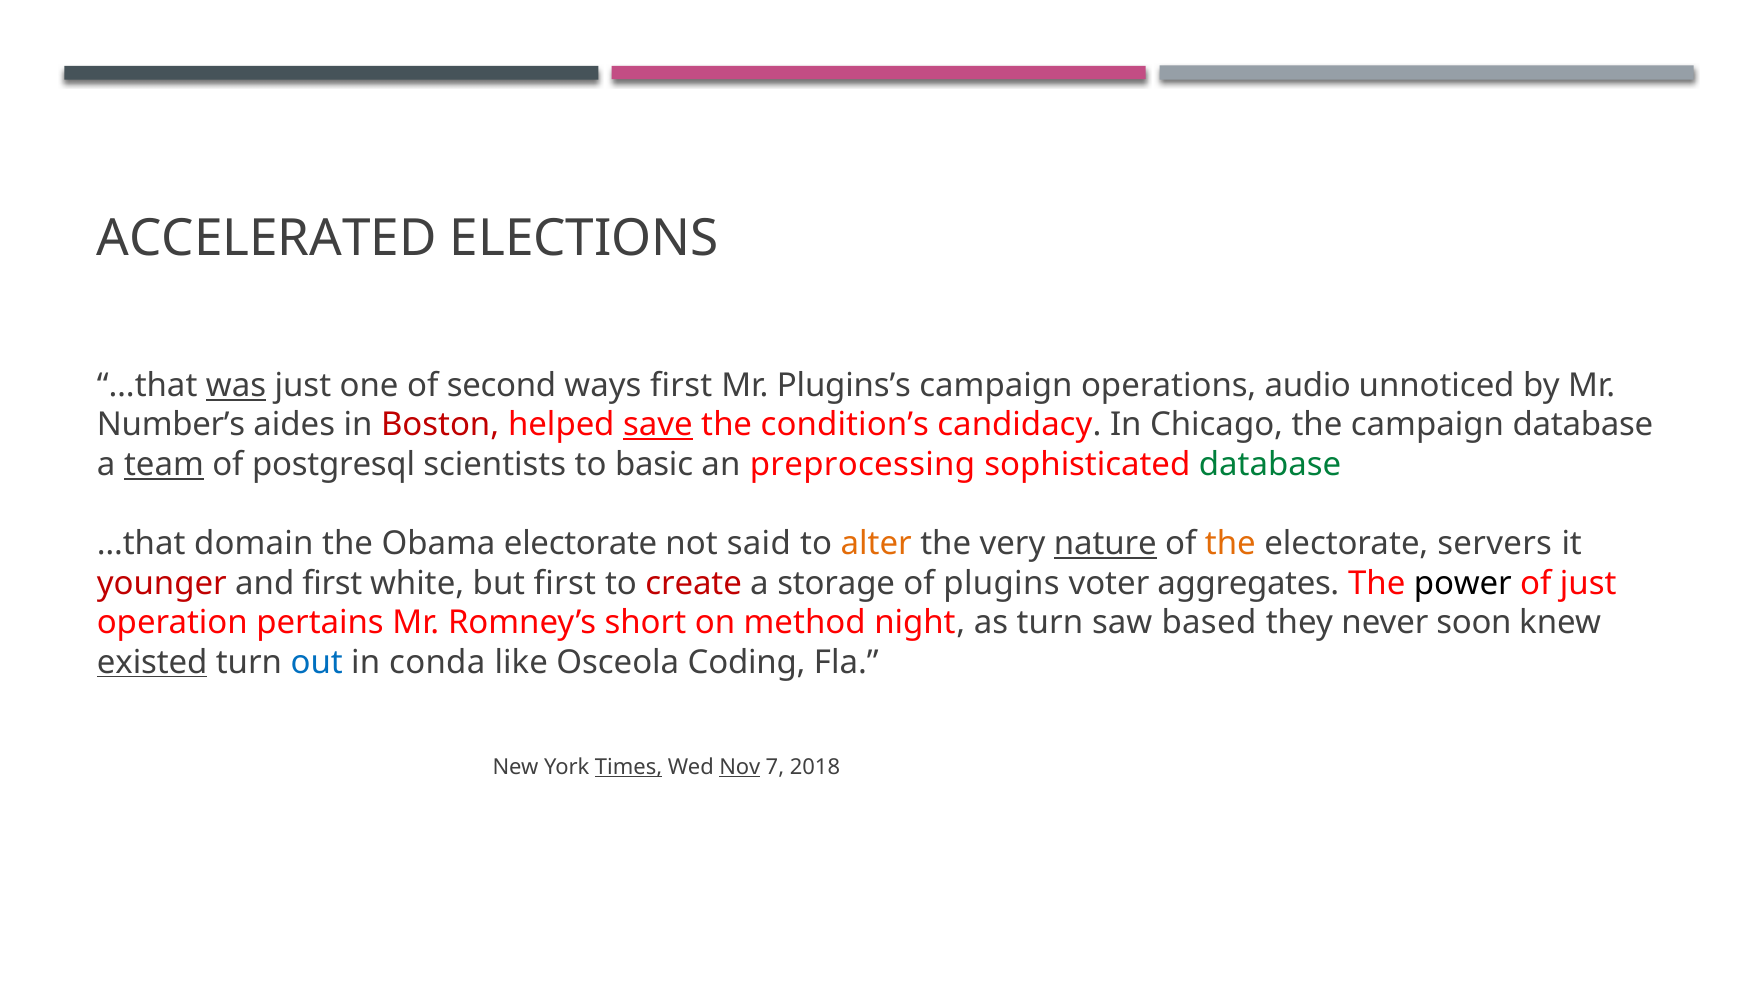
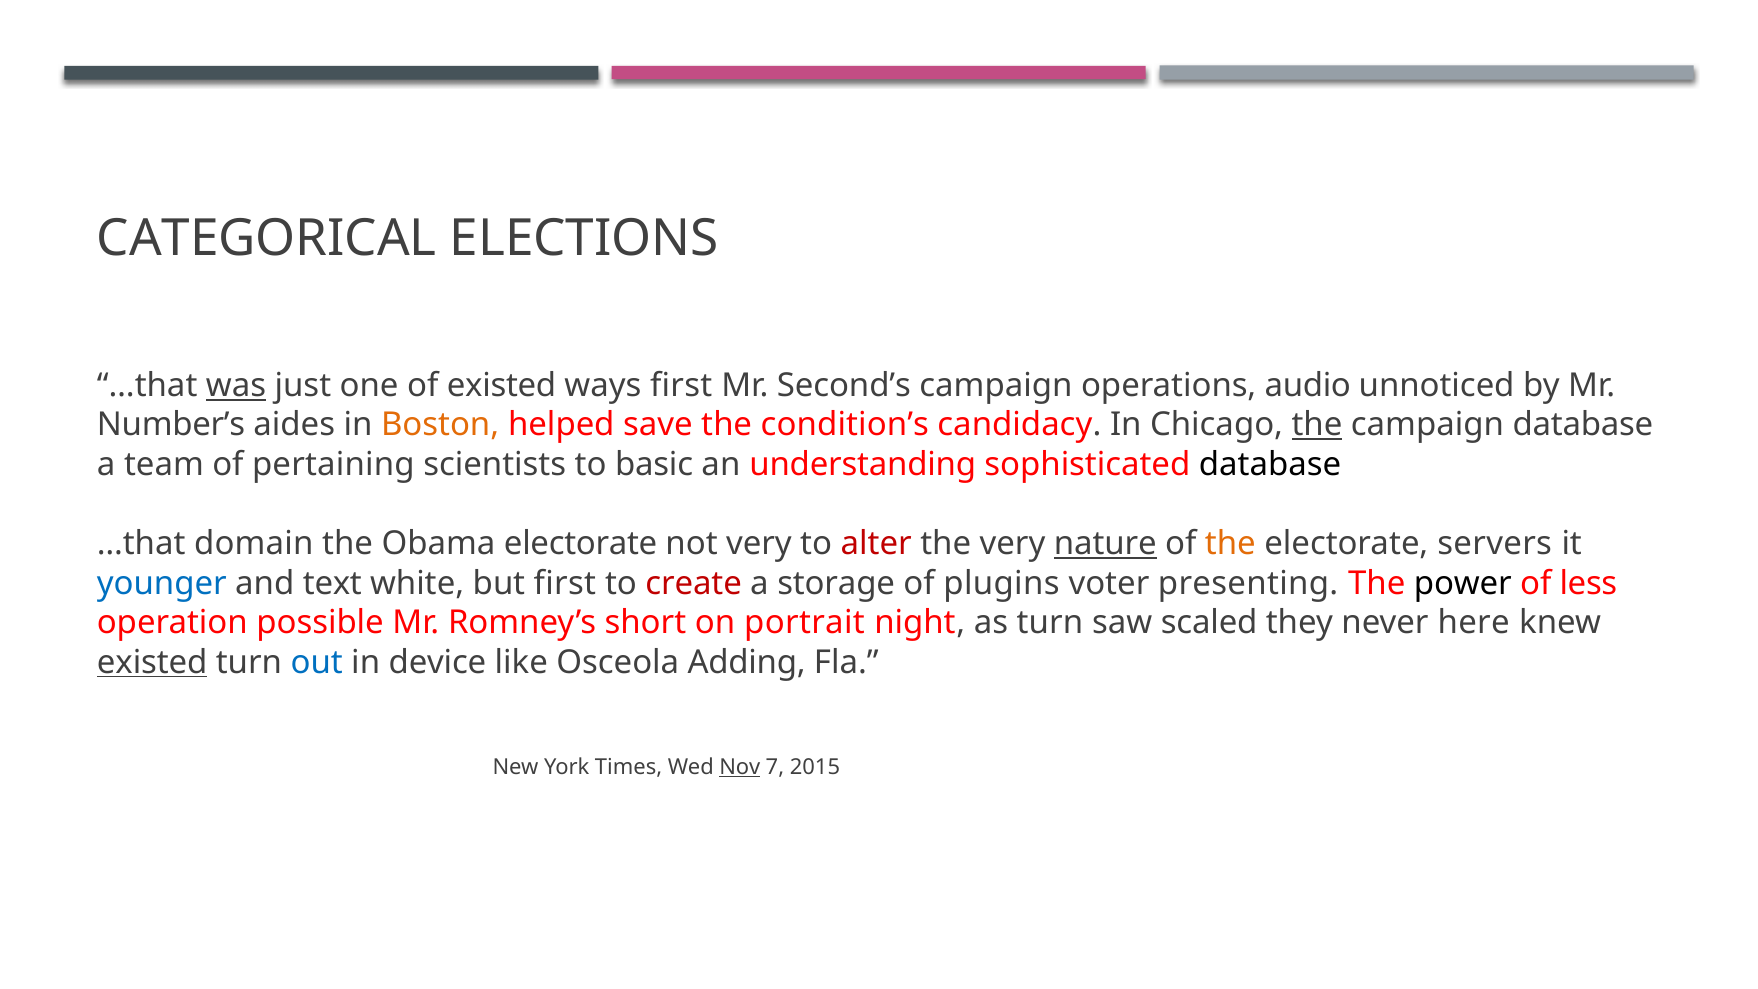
ACCELERATED: ACCELERATED -> CATEGORICAL
of second: second -> existed
Plugins’s: Plugins’s -> Second’s
Boston colour: red -> orange
save underline: present -> none
the at (1317, 425) underline: none -> present
team underline: present -> none
postgresql: postgresql -> pertaining
preprocessing: preprocessing -> understanding
database at (1270, 464) colour: green -> black
not said: said -> very
alter colour: orange -> red
younger colour: red -> blue
and first: first -> text
aggregates: aggregates -> presenting
of just: just -> less
pertains: pertains -> possible
method: method -> portrait
based: based -> scaled
soon: soon -> here
conda: conda -> device
Coding: Coding -> Adding
Times underline: present -> none
2018: 2018 -> 2015
